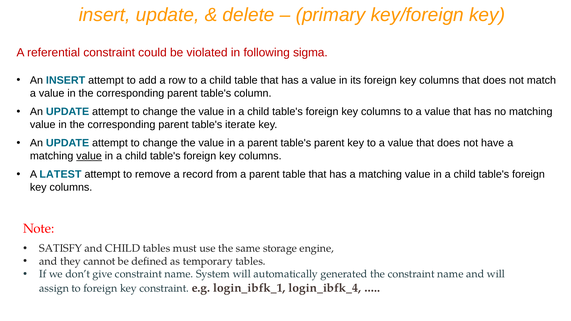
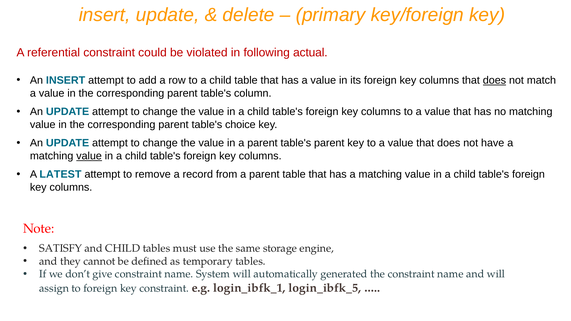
sigma: sigma -> actual
does at (494, 80) underline: none -> present
iterate: iterate -> choice
login_ibfk_4: login_ibfk_4 -> login_ibfk_5
